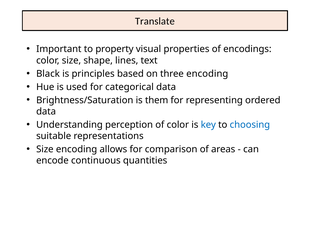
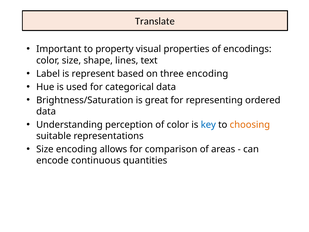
Black: Black -> Label
principles: principles -> represent
them: them -> great
choosing colour: blue -> orange
